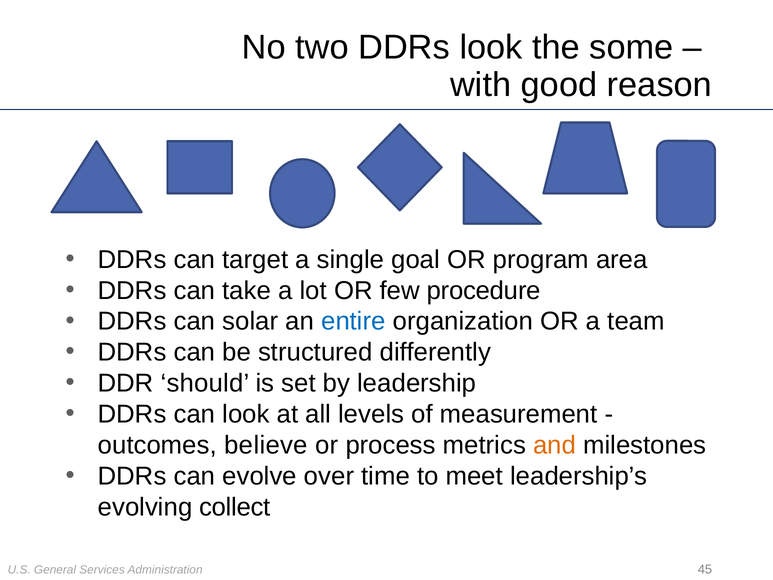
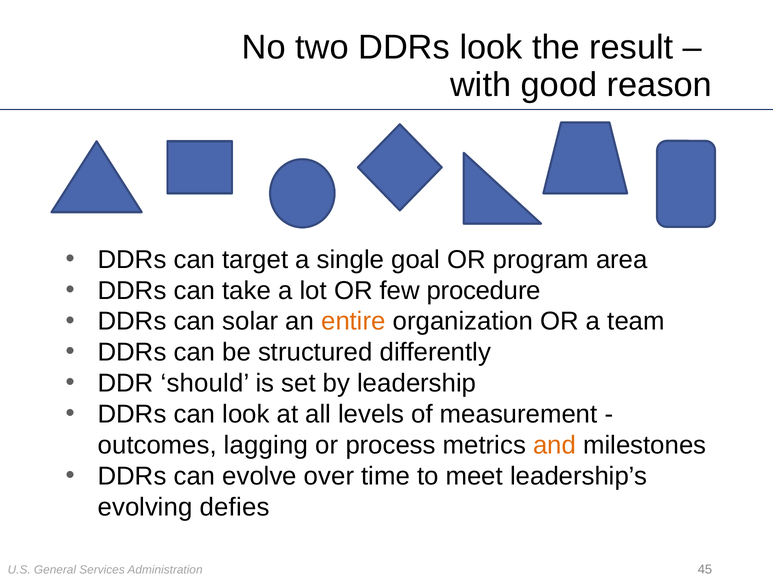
some: some -> result
entire colour: blue -> orange
believe: believe -> lagging
collect: collect -> defies
